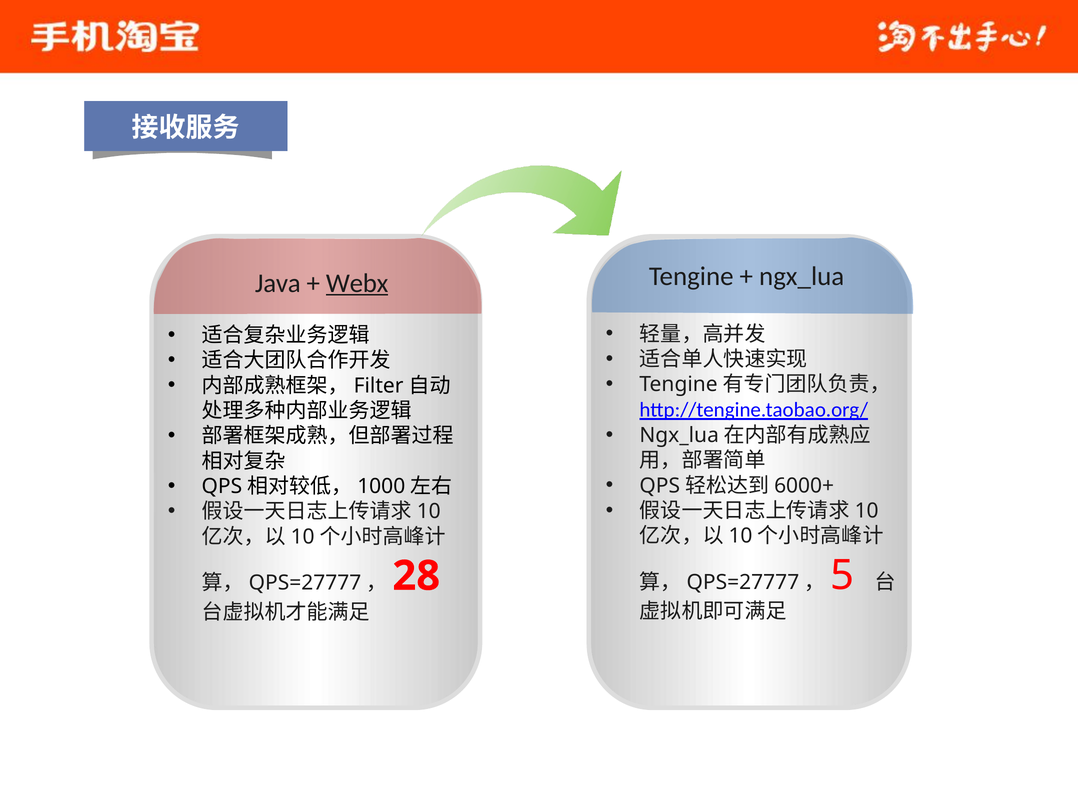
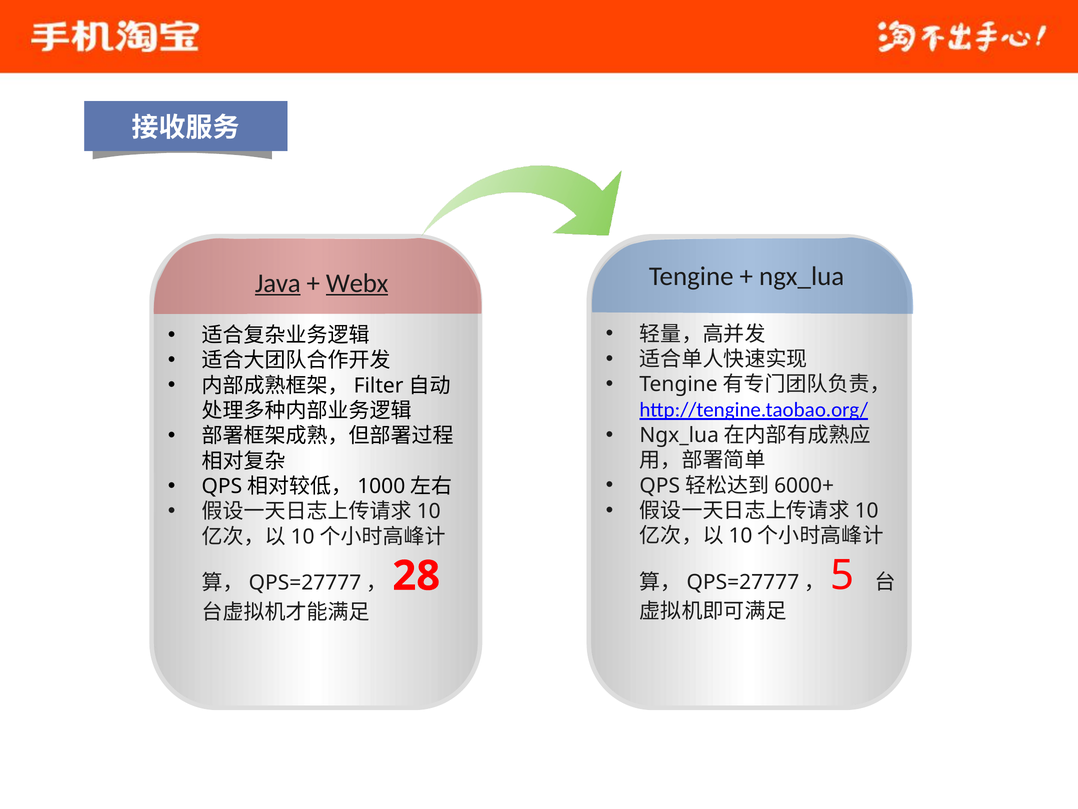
Java underline: none -> present
